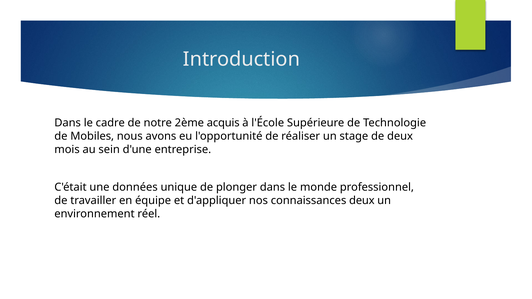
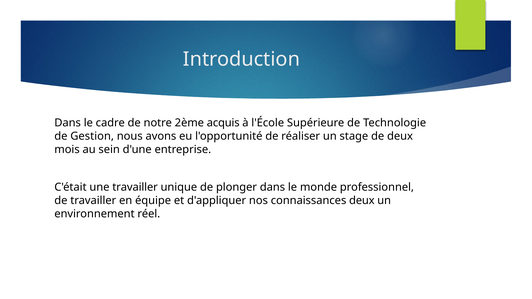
Mobiles: Mobiles -> Gestion
une données: données -> travailler
